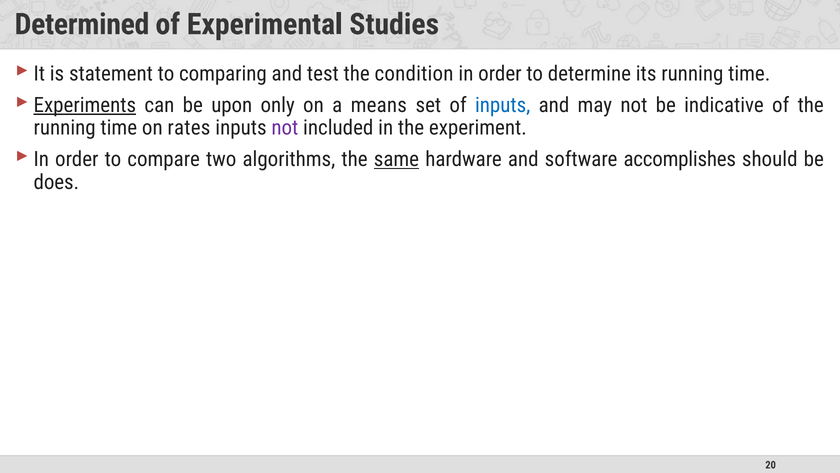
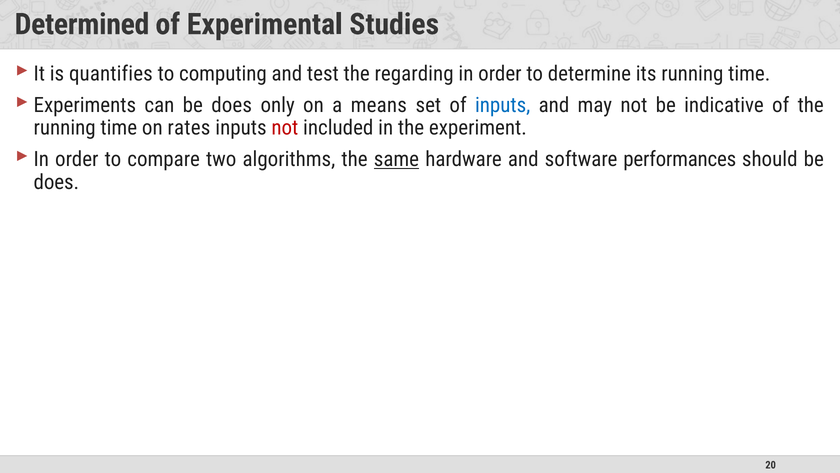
statement: statement -> quantifies
comparing: comparing -> computing
condition: condition -> regarding
Experiments underline: present -> none
can be upon: upon -> does
not at (285, 128) colour: purple -> red
accomplishes: accomplishes -> performances
